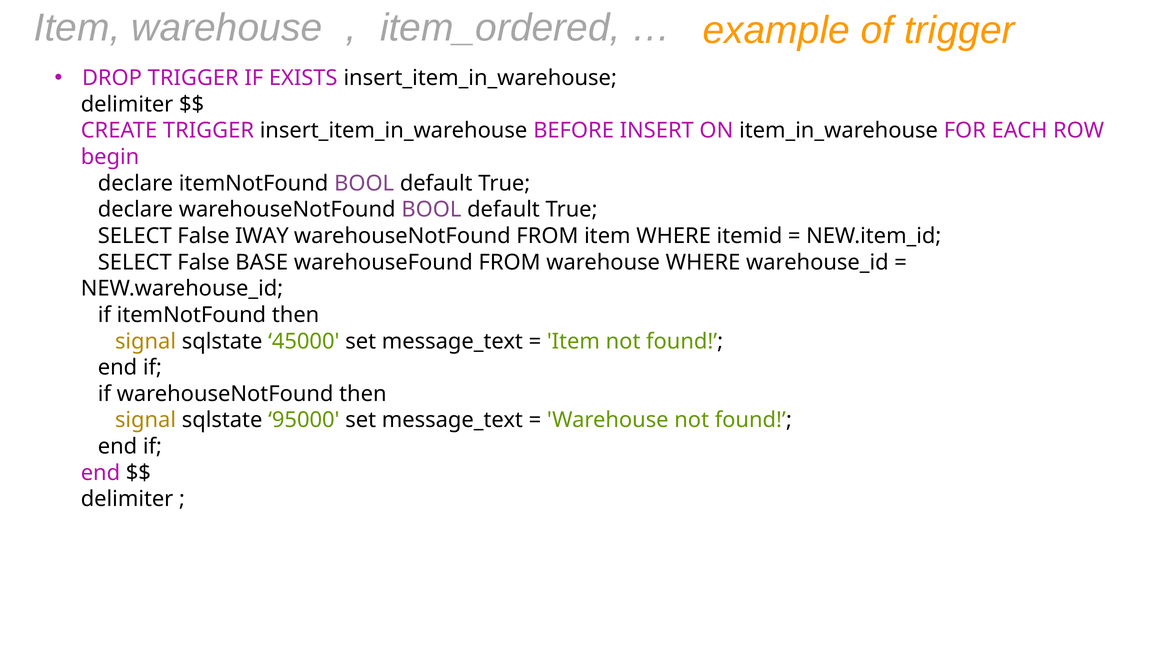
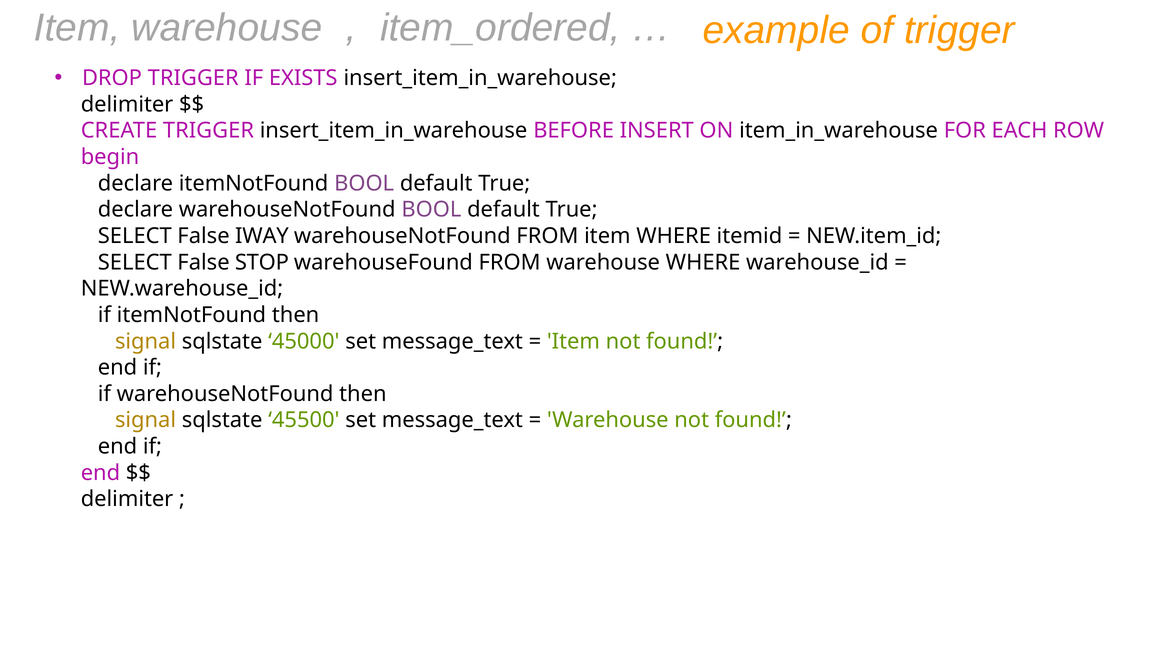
BASE: BASE -> STOP
95000: 95000 -> 45500
